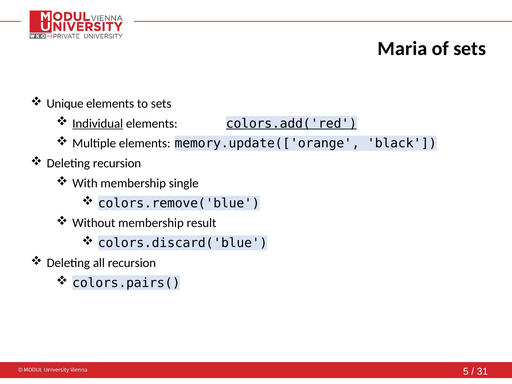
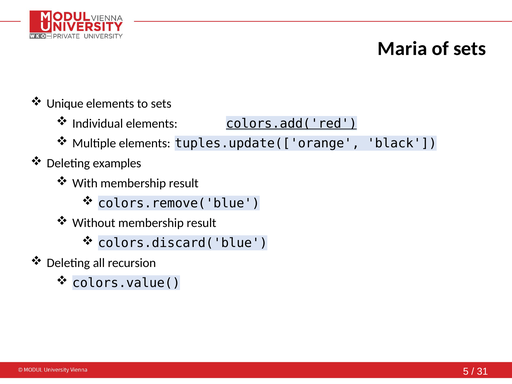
Individual underline: present -> none
memory.update(['orange: memory.update(['orange -> tuples.update(['orange
Deleting recursion: recursion -> examples
With membership single: single -> result
colors.pairs(: colors.pairs( -> colors.value(
